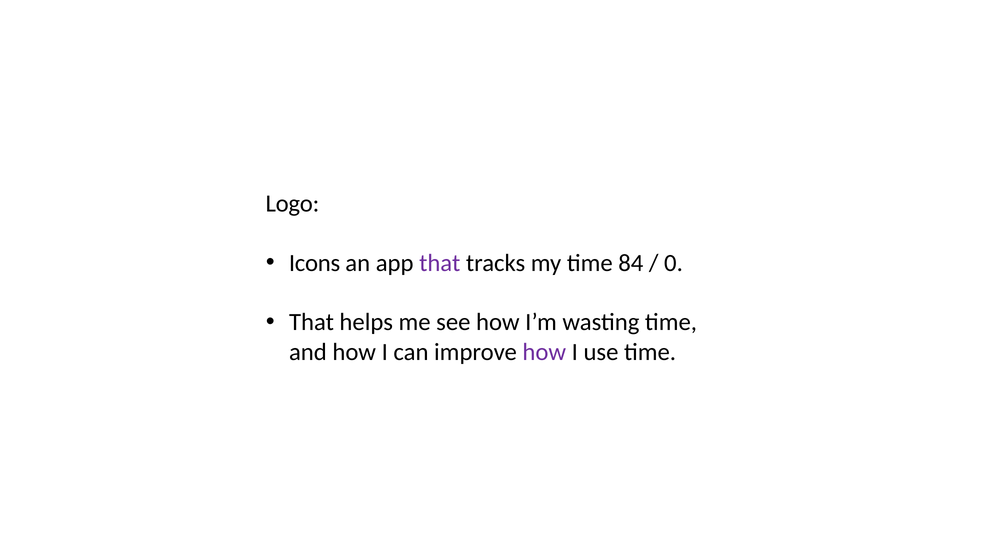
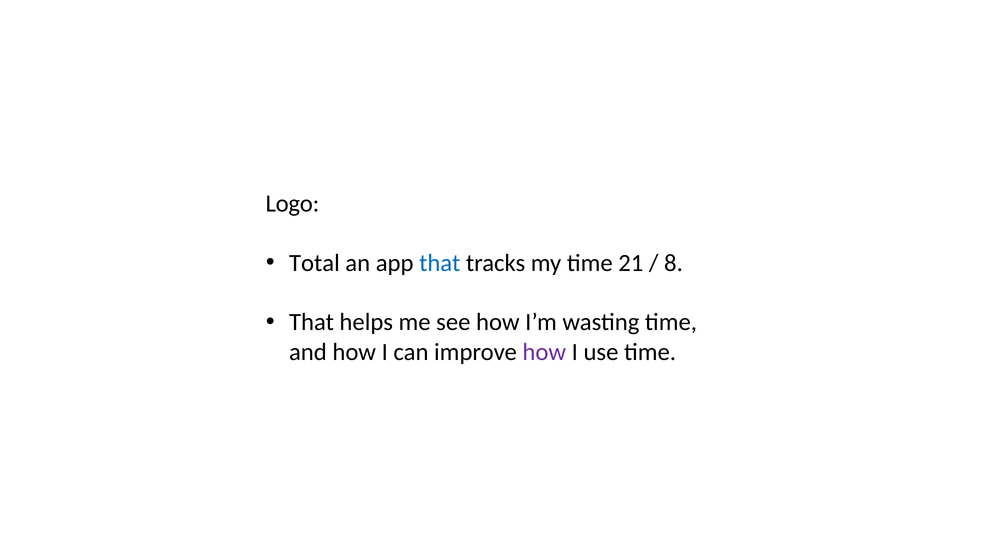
Icons: Icons -> Total
that at (440, 263) colour: purple -> blue
84: 84 -> 21
0: 0 -> 8
